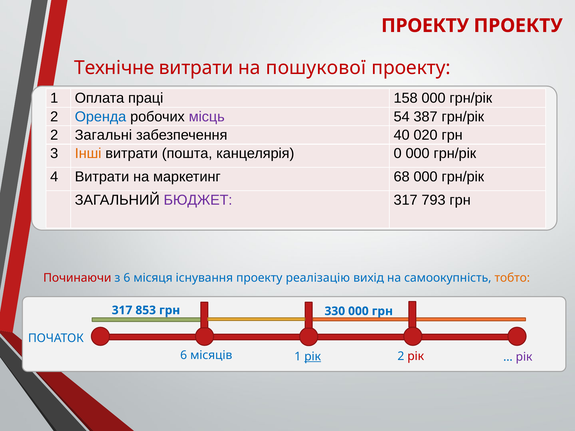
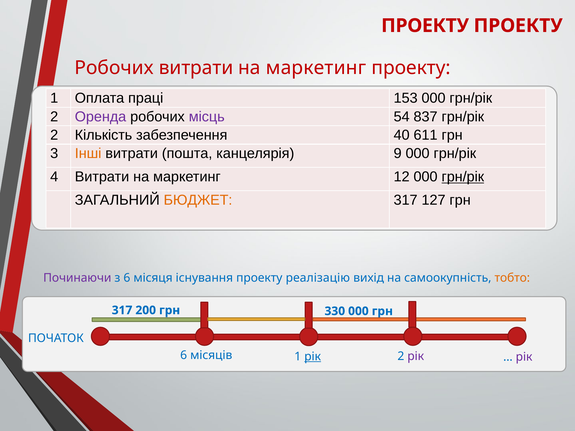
Технічне at (114, 68): Технічне -> Робочих
пошукової at (316, 68): пошукової -> маркетинг
158: 158 -> 153
Оренда colour: blue -> purple
387: 387 -> 837
Загальні: Загальні -> Кількість
020: 020 -> 611
0: 0 -> 9
68: 68 -> 12
грн/рік at (463, 177) underline: none -> present
БЮДЖЕТ colour: purple -> orange
793: 793 -> 127
Починаючи colour: red -> purple
853: 853 -> 200
рік at (416, 356) colour: red -> purple
